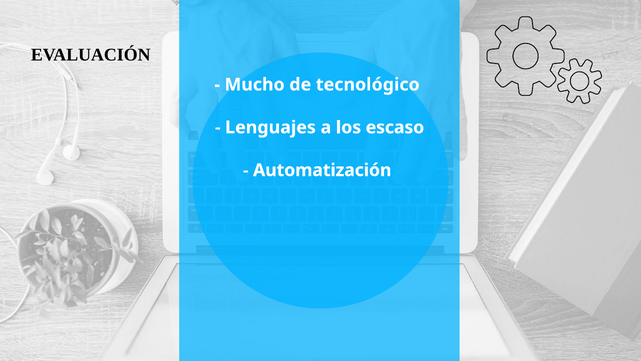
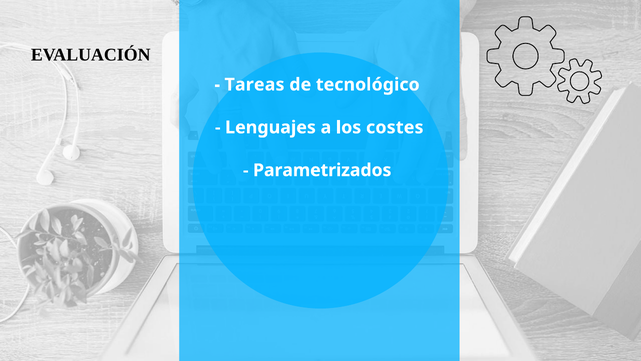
Mucho: Mucho -> Tareas
escaso: escaso -> costes
Automatización: Automatización -> Parametrizados
